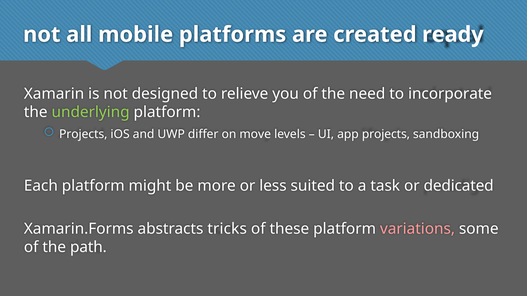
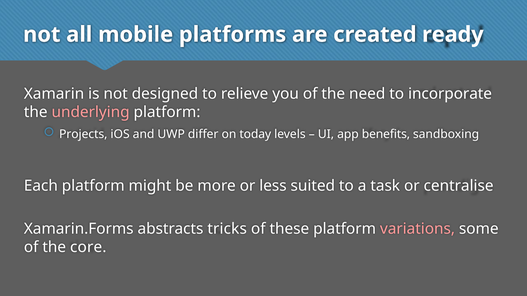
underlying colour: light green -> pink
move: move -> today
app projects: projects -> benefits
dedicated: dedicated -> centralise
path: path -> core
